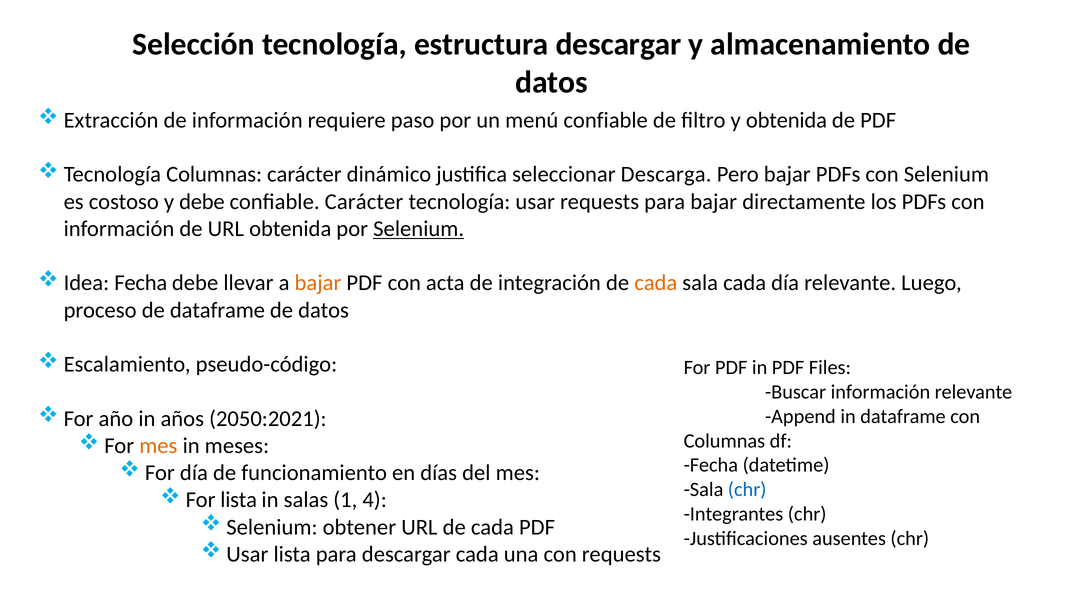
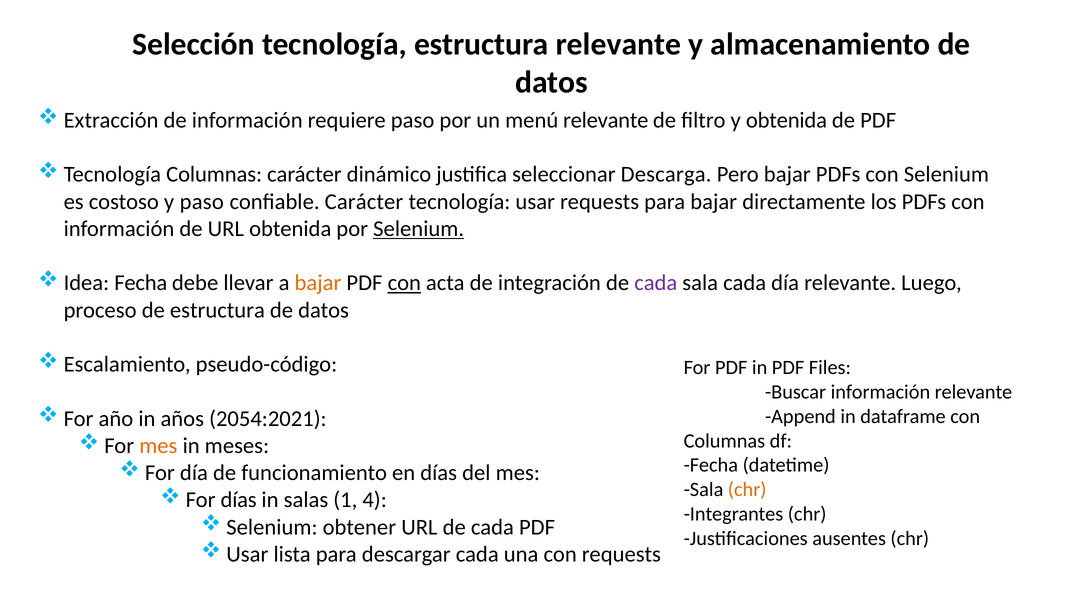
estructura descargar: descargar -> relevante
menú confiable: confiable -> relevante
y debe: debe -> paso
con at (404, 283) underline: none -> present
cada at (656, 283) colour: orange -> purple
de dataframe: dataframe -> estructura
2050:2021: 2050:2021 -> 2054:2021
chr at (747, 490) colour: blue -> orange
For lista: lista -> días
